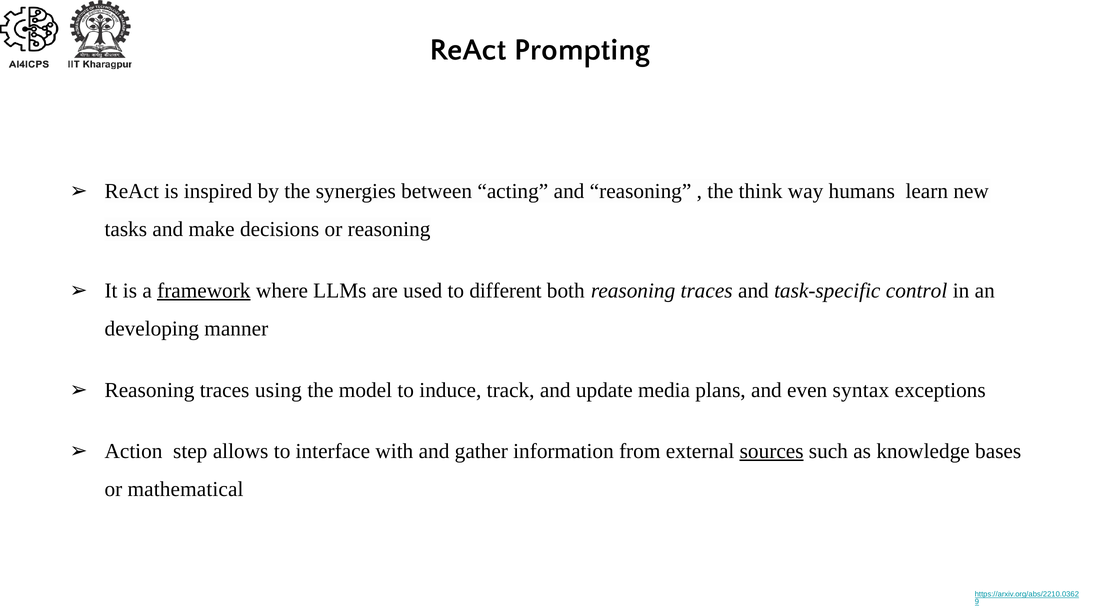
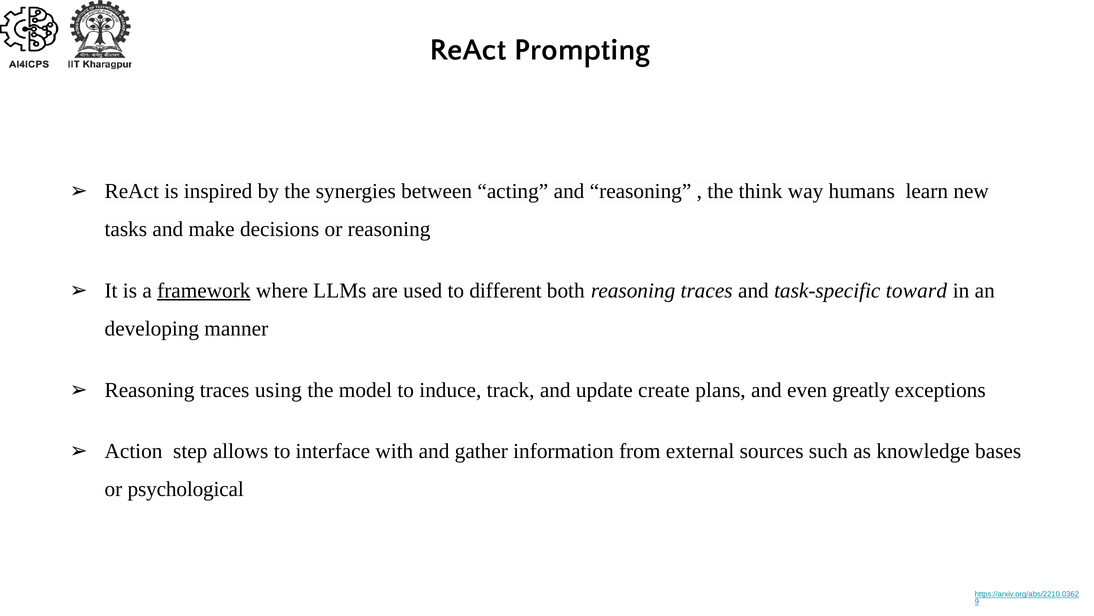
control: control -> toward
media: media -> create
syntax: syntax -> greatly
sources underline: present -> none
mathematical: mathematical -> psychological
